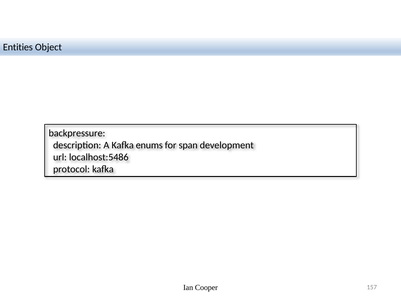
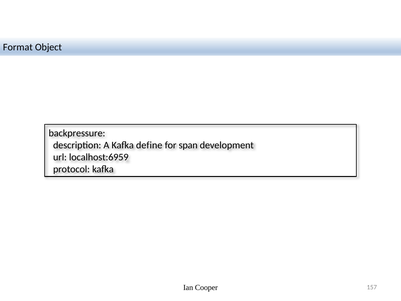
Entities: Entities -> Format
enums: enums -> define
localhost:5486: localhost:5486 -> localhost:6959
